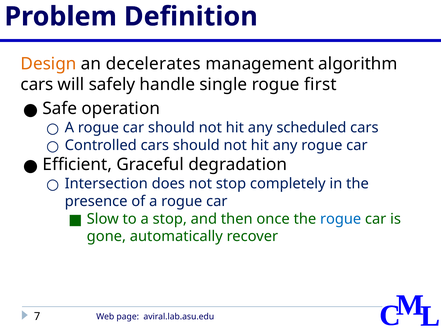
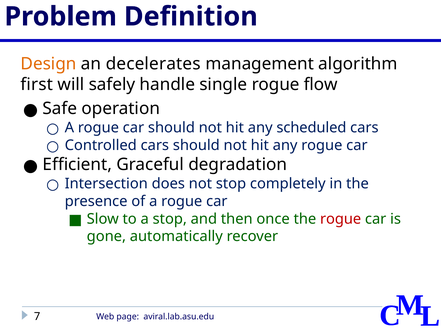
cars at (37, 84): cars -> first
first: first -> flow
rogue at (341, 219) colour: blue -> red
